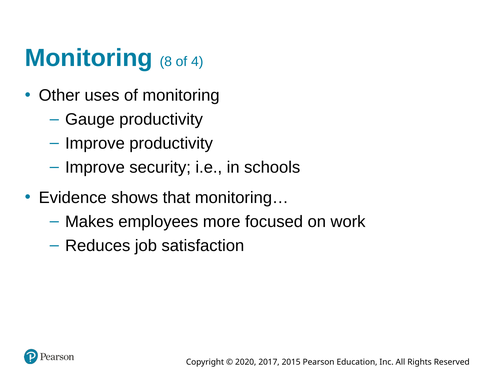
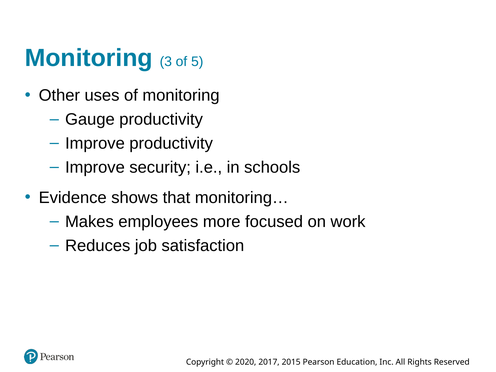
8: 8 -> 3
4: 4 -> 5
